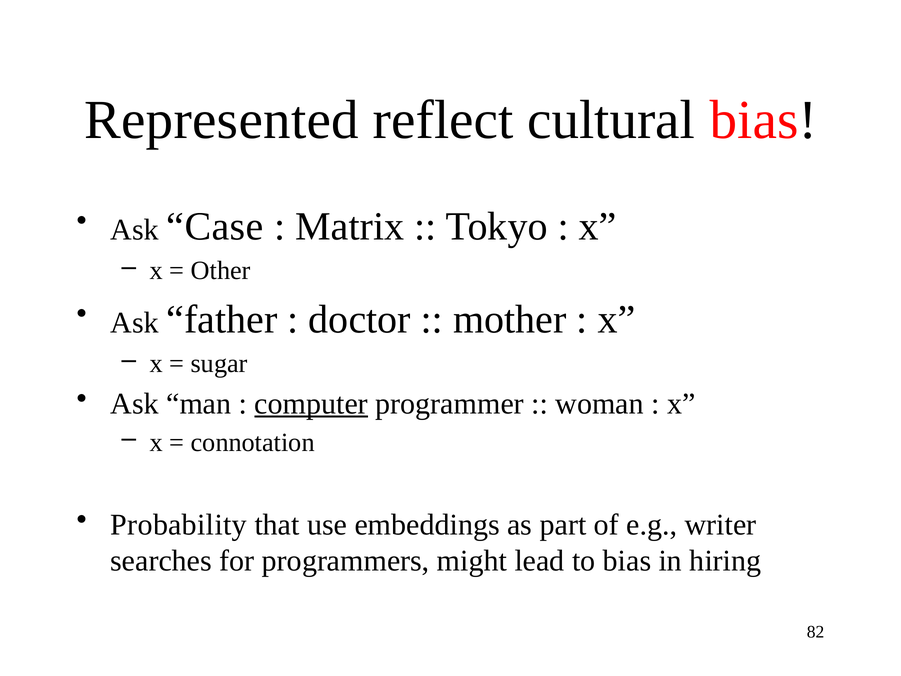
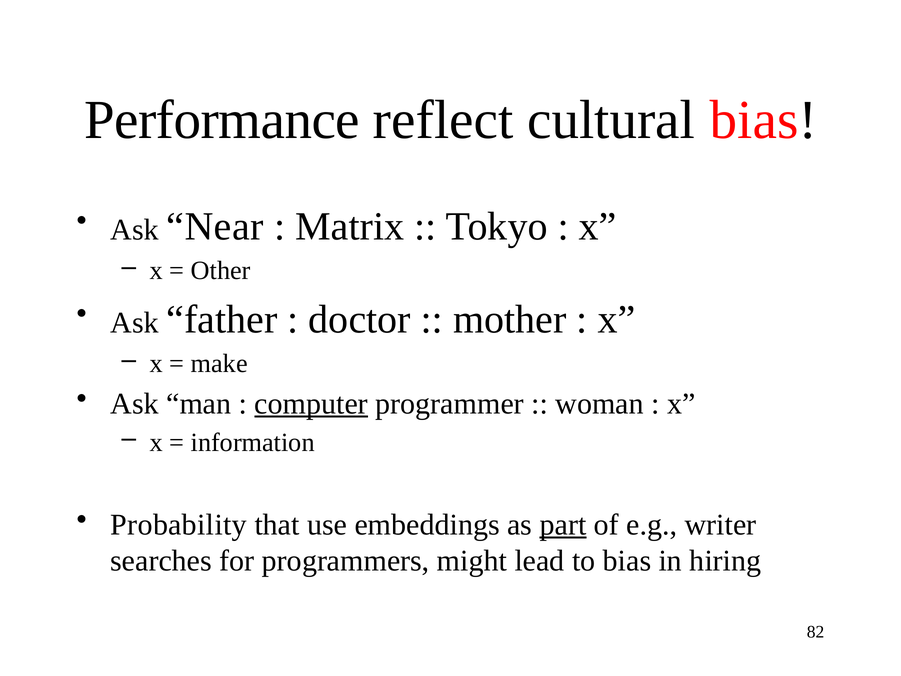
Represented: Represented -> Performance
Case: Case -> Near
sugar: sugar -> make
connotation: connotation -> information
part underline: none -> present
